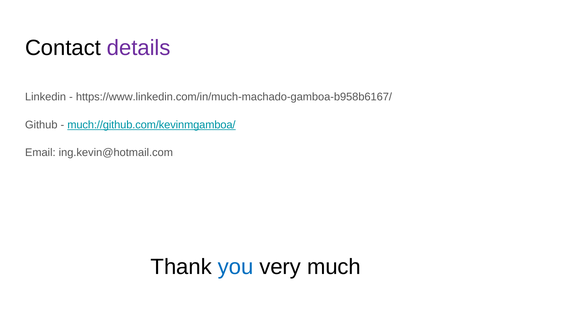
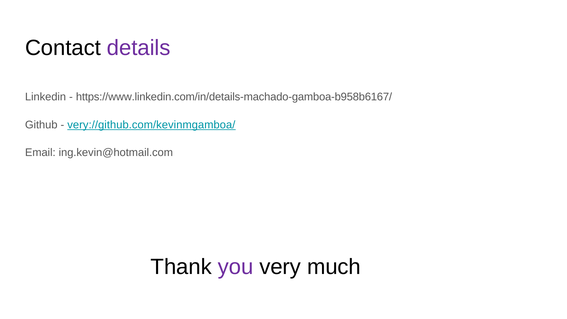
https://www.linkedin.com/in/much-machado-gamboa-b958b6167/: https://www.linkedin.com/in/much-machado-gamboa-b958b6167/ -> https://www.linkedin.com/in/details-machado-gamboa-b958b6167/
much://github.com/kevinmgamboa/: much://github.com/kevinmgamboa/ -> very://github.com/kevinmgamboa/
you colour: blue -> purple
